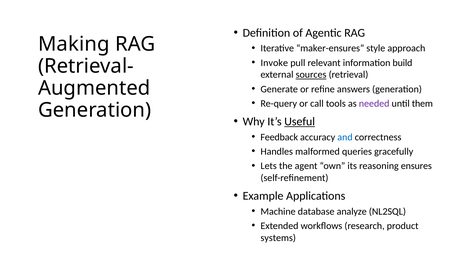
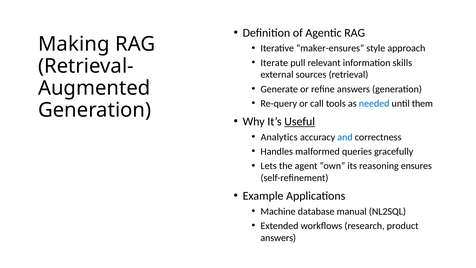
Invoke: Invoke -> Iterate
build: build -> skills
sources underline: present -> none
needed colour: purple -> blue
Feedback: Feedback -> Analytics
analyze: analyze -> manual
systems at (278, 238): systems -> answers
